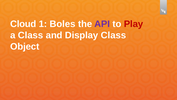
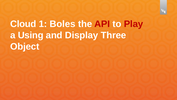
API colour: purple -> red
a Class: Class -> Using
Display Class: Class -> Three
